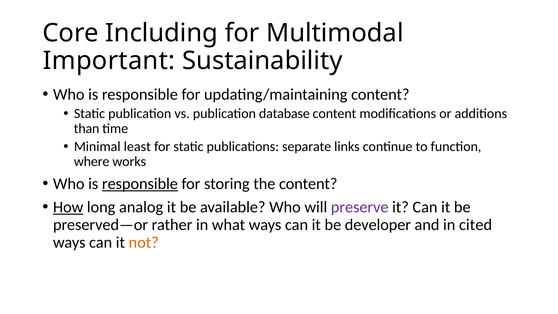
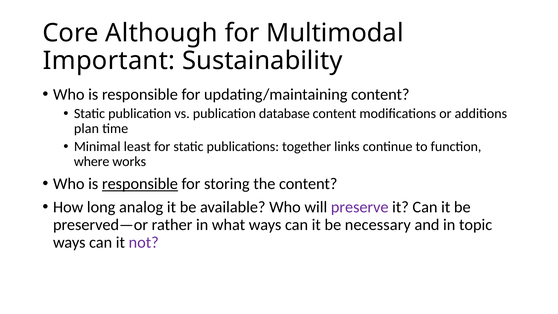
Including: Including -> Although
than: than -> plan
separate: separate -> together
How underline: present -> none
developer: developer -> necessary
cited: cited -> topic
not colour: orange -> purple
